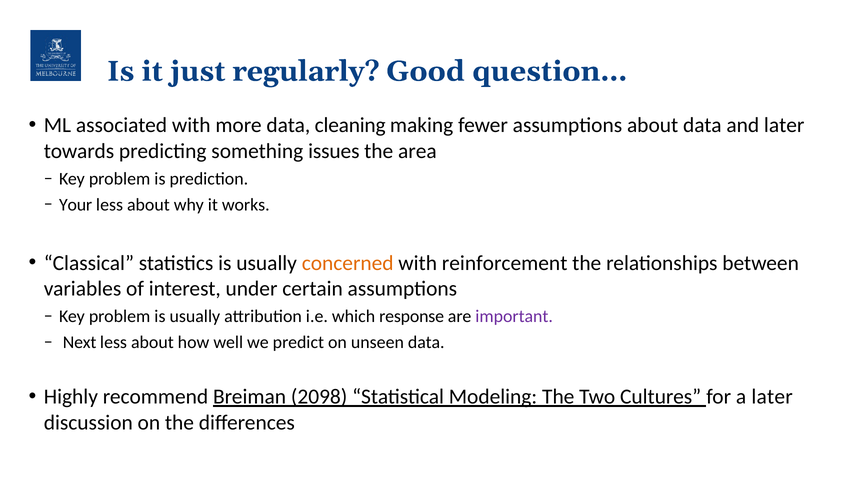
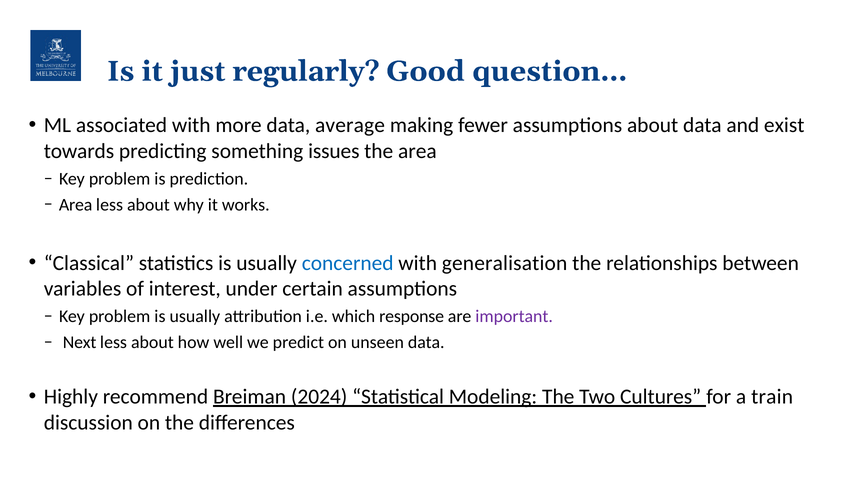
cleaning: cleaning -> average
and later: later -> exist
Your at (76, 205): Your -> Area
concerned colour: orange -> blue
reinforcement: reinforcement -> generalisation
2098: 2098 -> 2024
a later: later -> train
